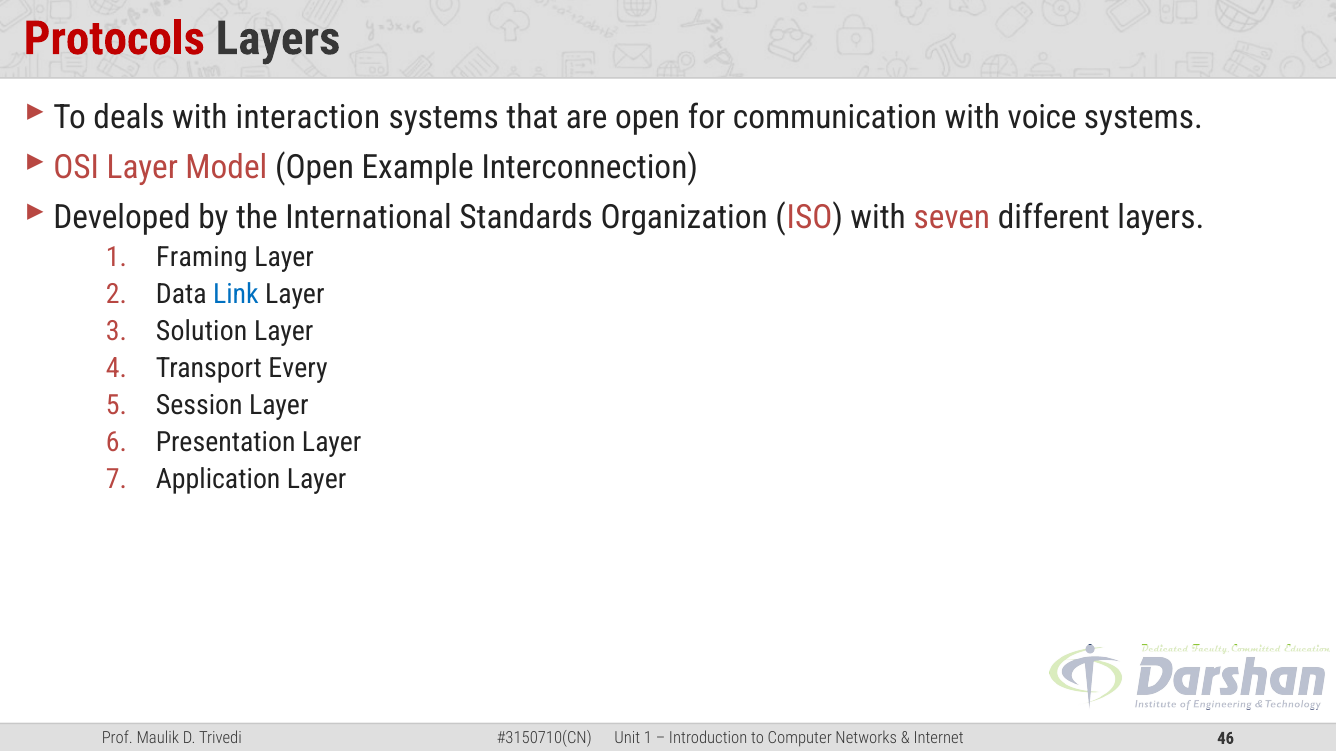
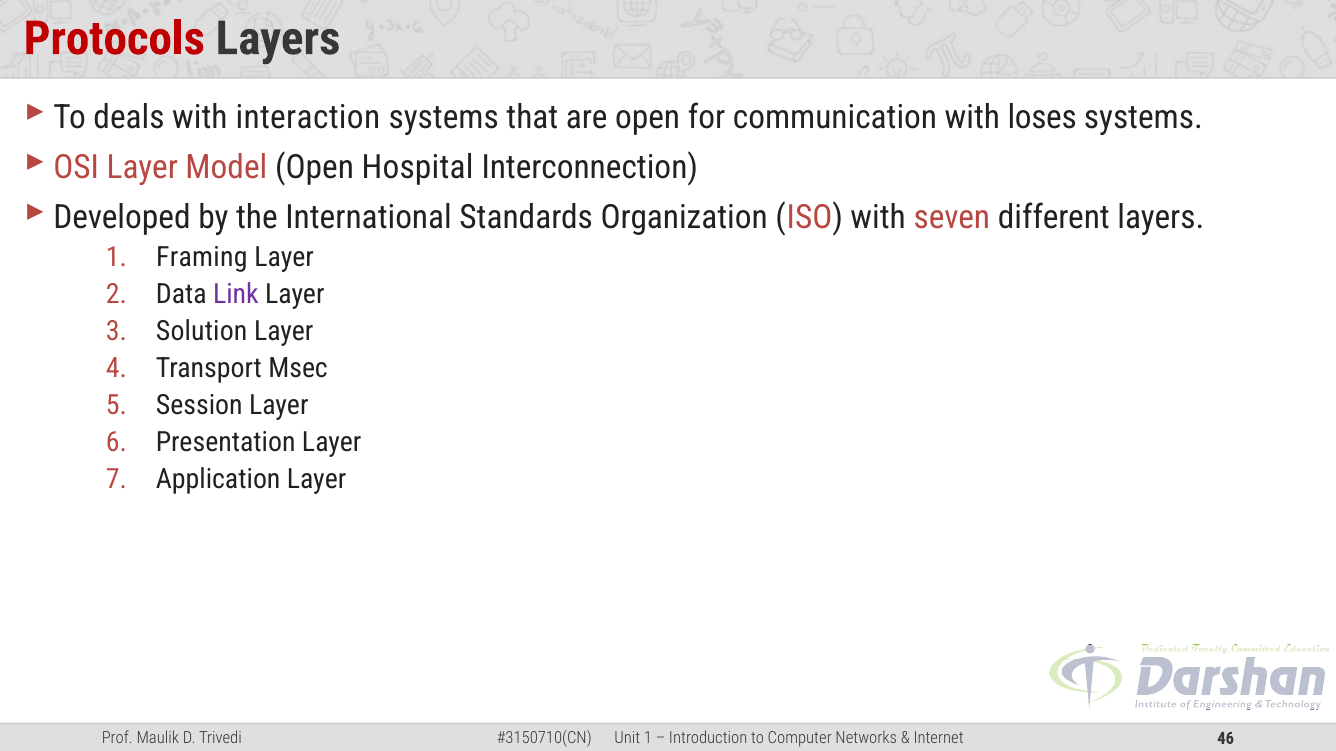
voice: voice -> loses
Example: Example -> Hospital
Link colour: blue -> purple
Every: Every -> Msec
